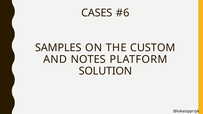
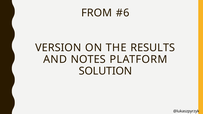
CASES: CASES -> FROM
SAMPLES: SAMPLES -> VERSION
CUSTOM: CUSTOM -> RESULTS
